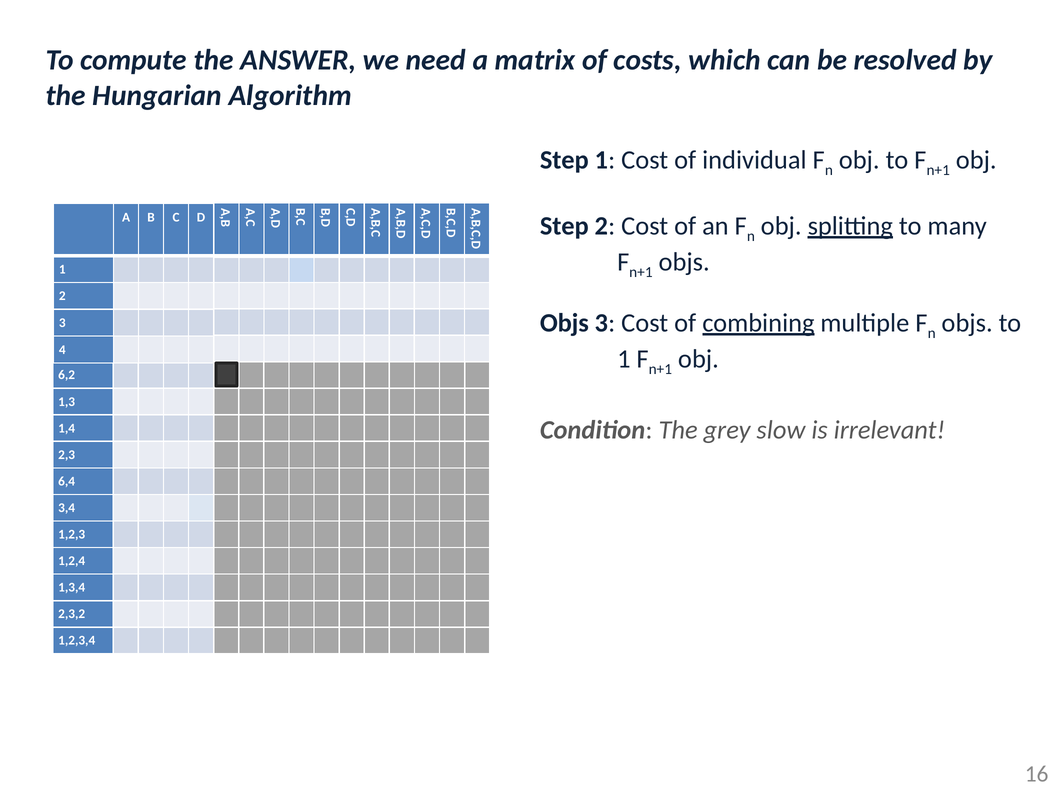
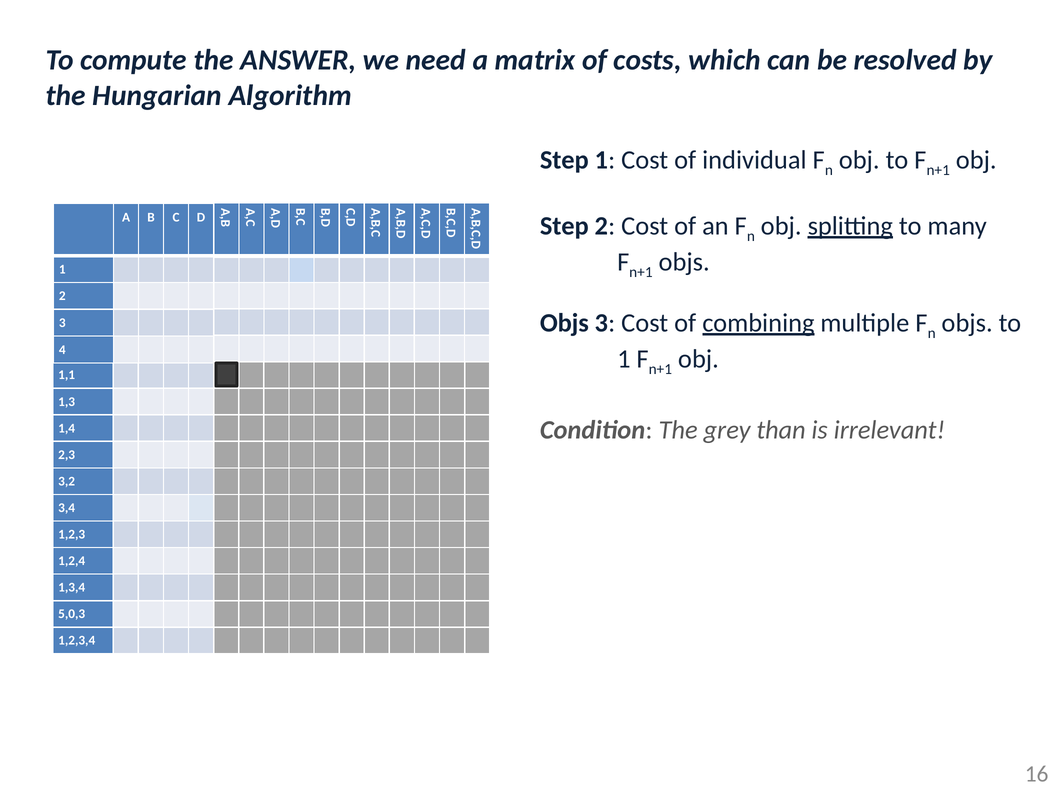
6,2: 6,2 -> 1,1
slow: slow -> than
6,4: 6,4 -> 3,2
2,3,2: 2,3,2 -> 5,0,3
